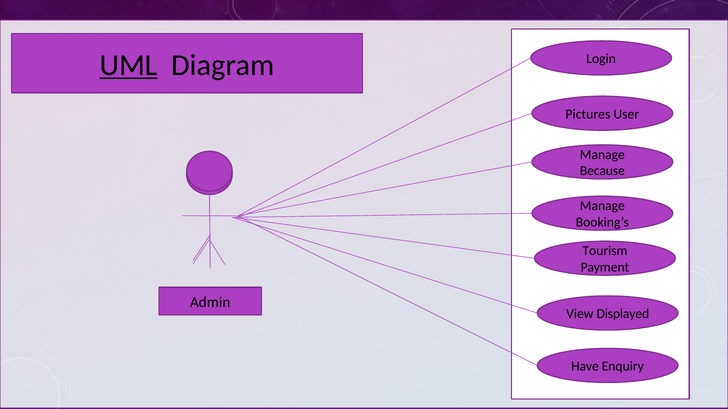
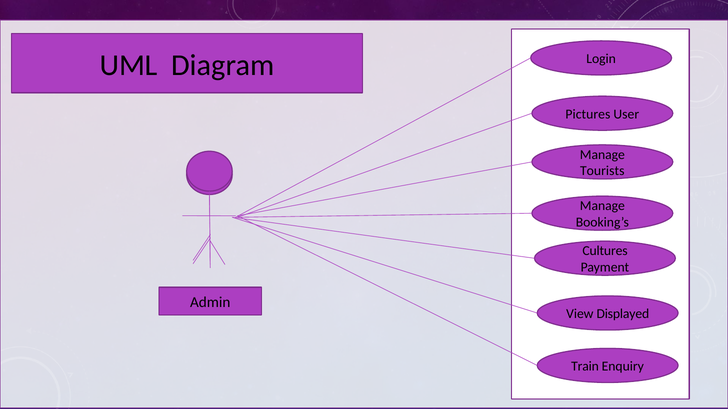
UML underline: present -> none
Because: Because -> Tourists
Tourism: Tourism -> Cultures
Have: Have -> Train
